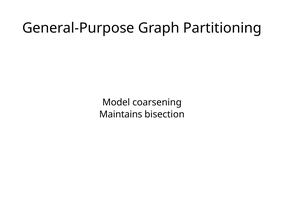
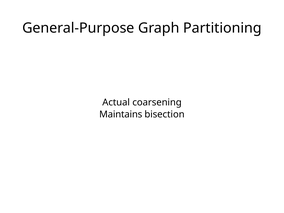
Model: Model -> Actual
